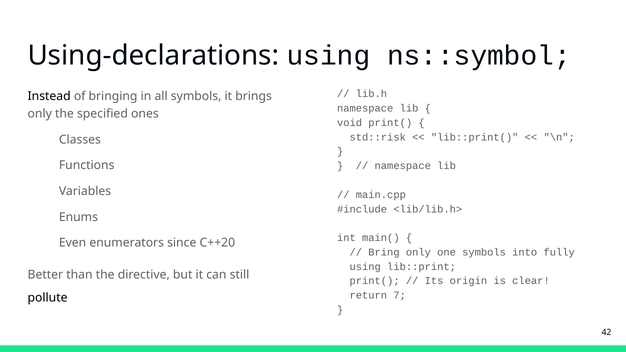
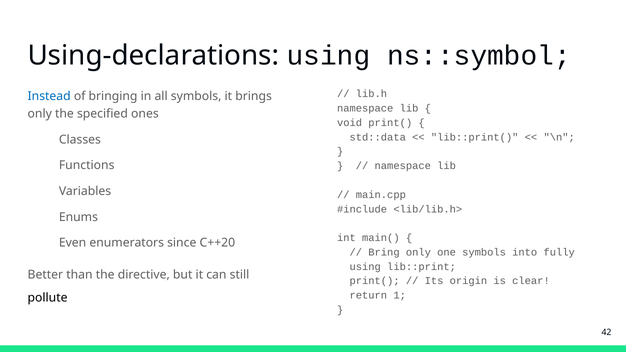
Instead colour: black -> blue
std::risk: std::risk -> std::data
7: 7 -> 1
